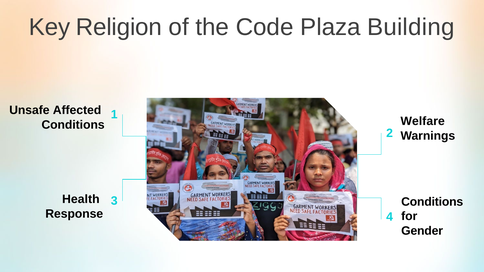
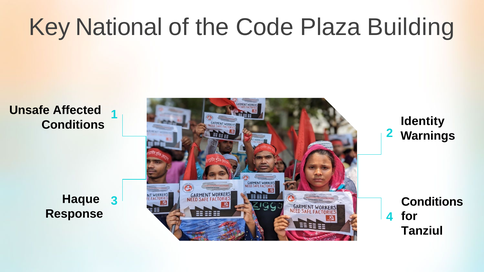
Religion: Religion -> National
Welfare: Welfare -> Identity
Health: Health -> Haque
Gender: Gender -> Tanziul
